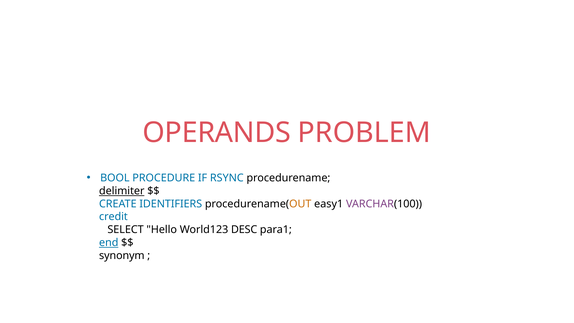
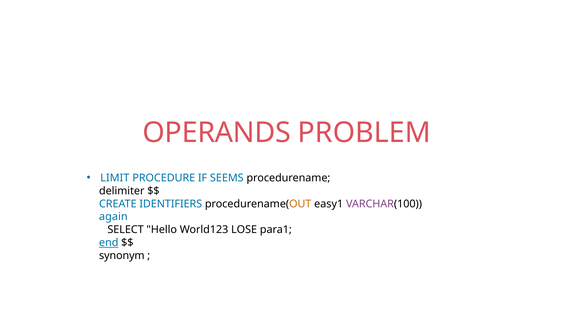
BOOL: BOOL -> LIMIT
RSYNC: RSYNC -> SEEMS
delimiter underline: present -> none
credit: credit -> again
DESC: DESC -> LOSE
